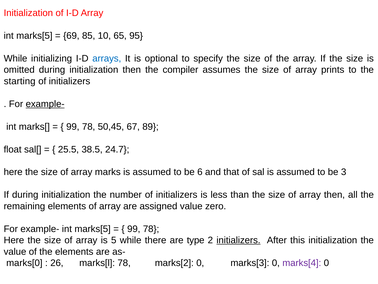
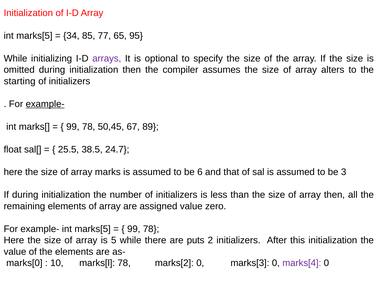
69: 69 -> 34
10: 10 -> 77
arrays colour: blue -> purple
prints: prints -> alters
type: type -> puts
initializers at (238, 240) underline: present -> none
26: 26 -> 10
